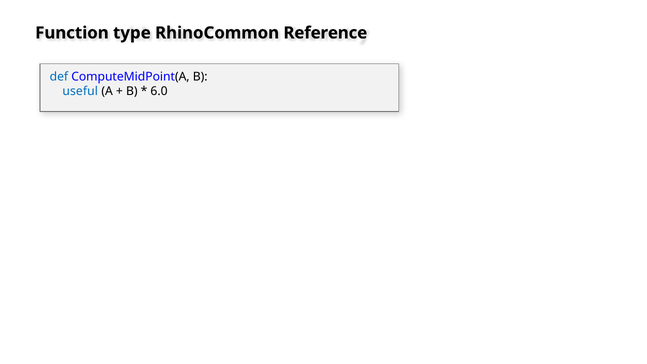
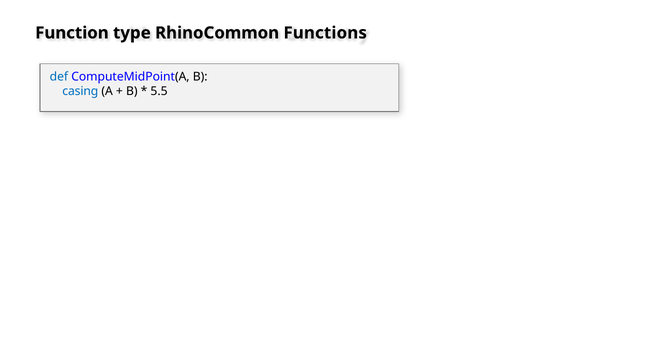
Reference: Reference -> Functions
useful: useful -> casing
6.0: 6.0 -> 5.5
